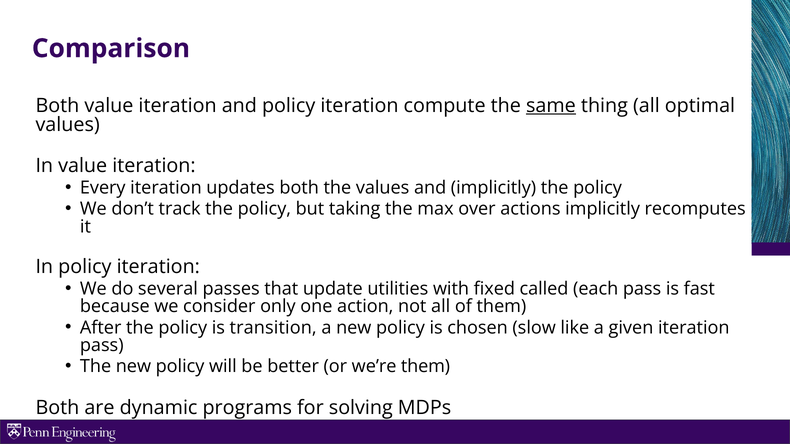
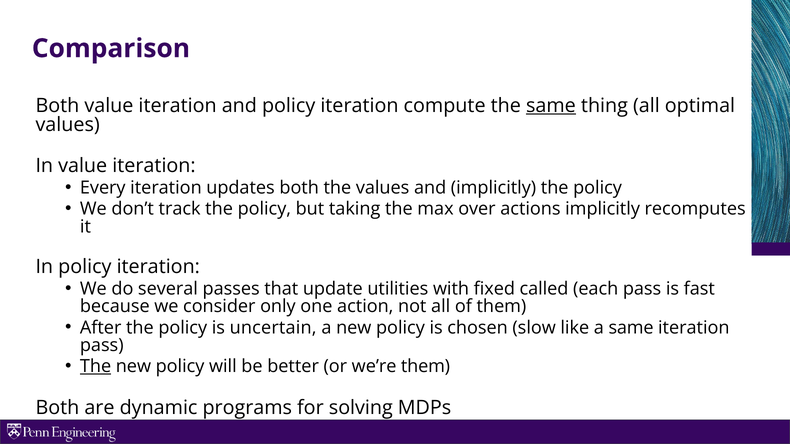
transition: transition -> uncertain
a given: given -> same
The at (96, 367) underline: none -> present
